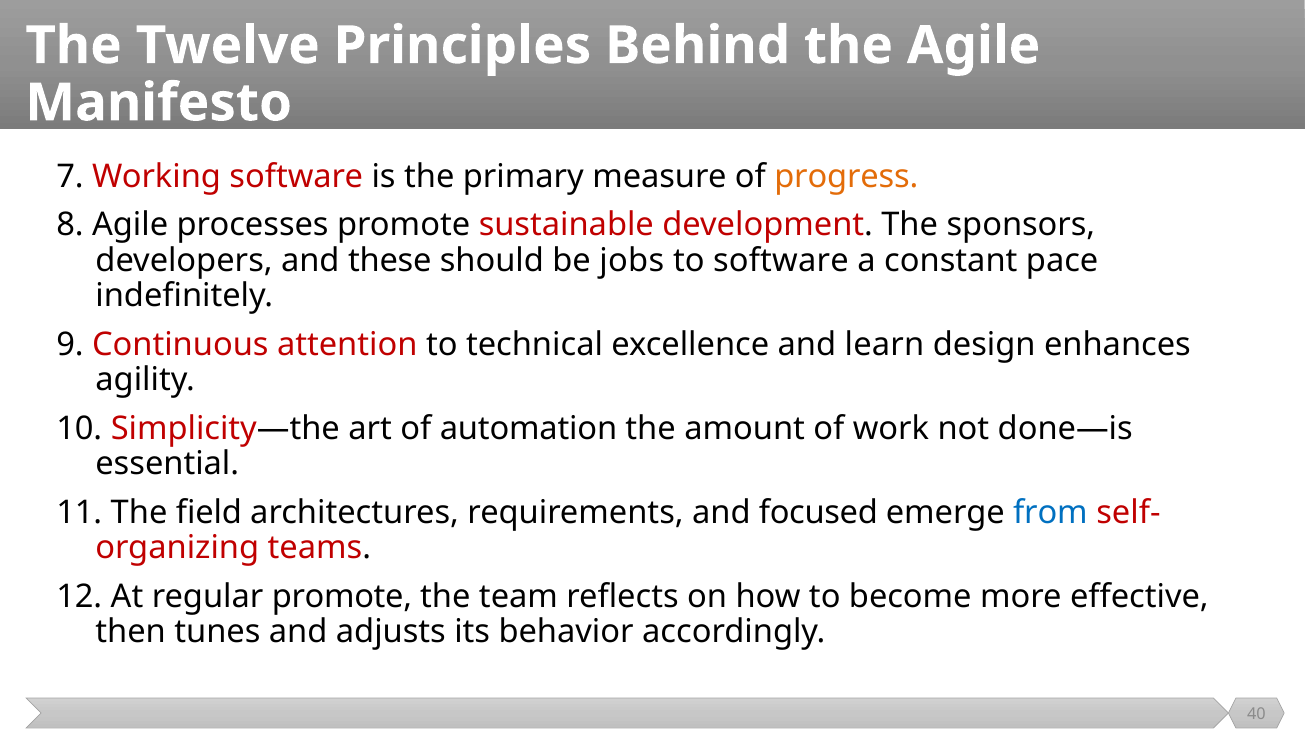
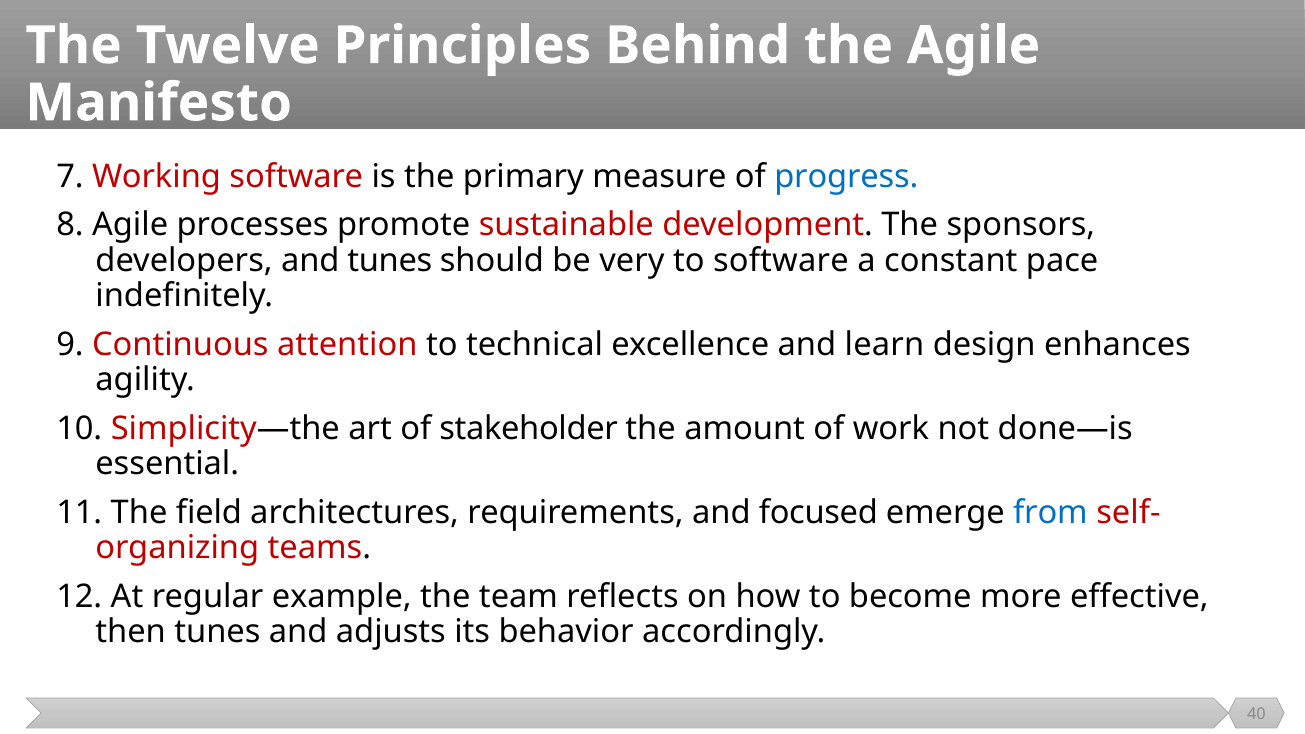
progress colour: orange -> blue
and these: these -> tunes
jobs: jobs -> very
automation: automation -> stakeholder
regular promote: promote -> example
